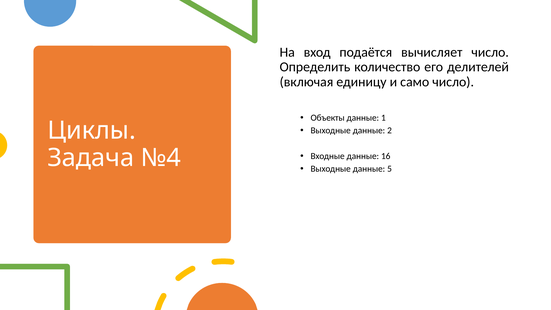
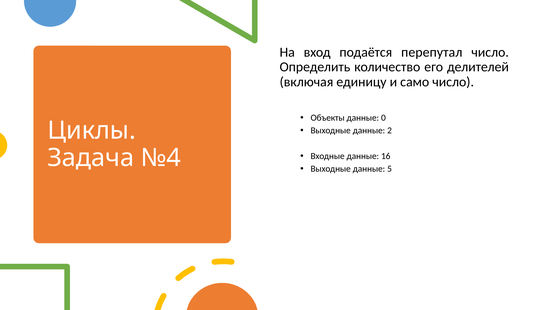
вычисляет: вычисляет -> перепутал
1: 1 -> 0
